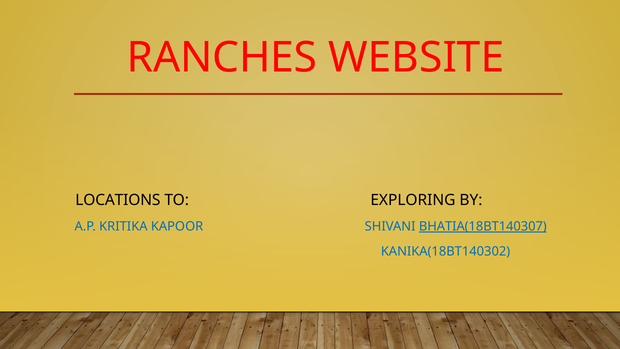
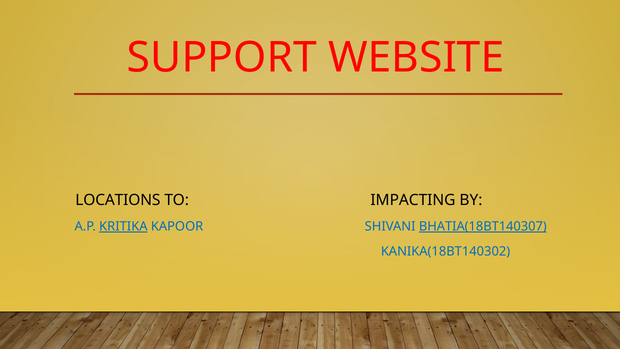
RANCHES: RANCHES -> SUPPORT
EXPLORING: EXPLORING -> IMPACTING
KRITIKA underline: none -> present
